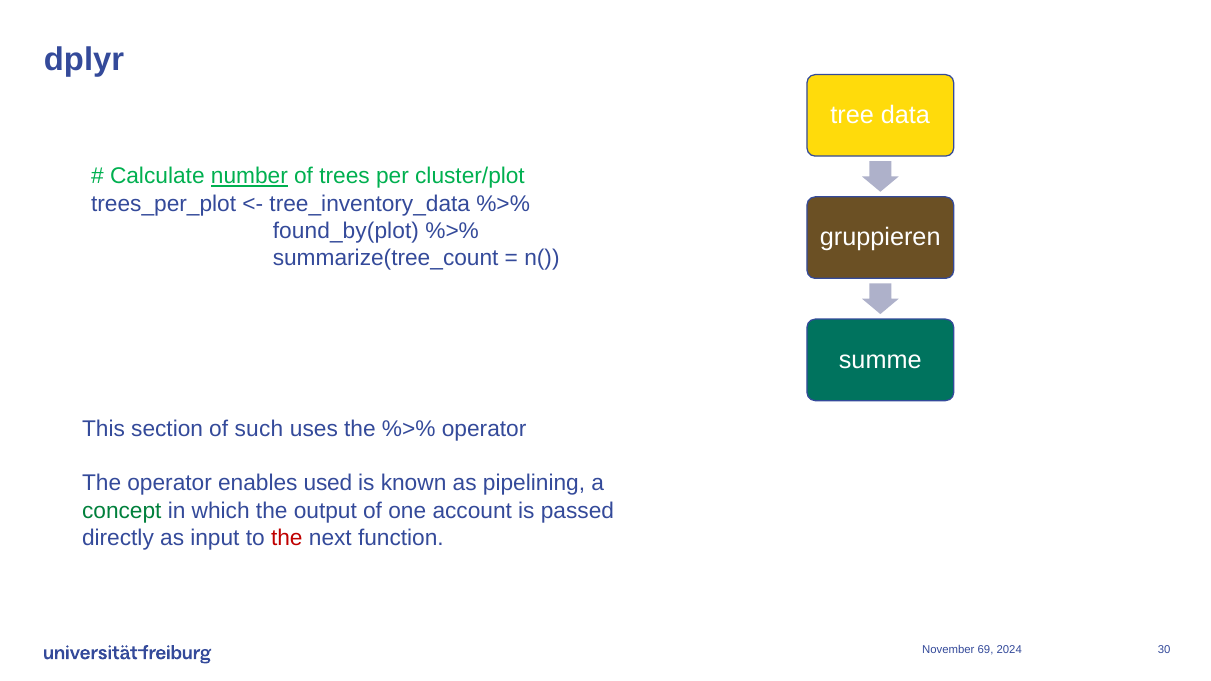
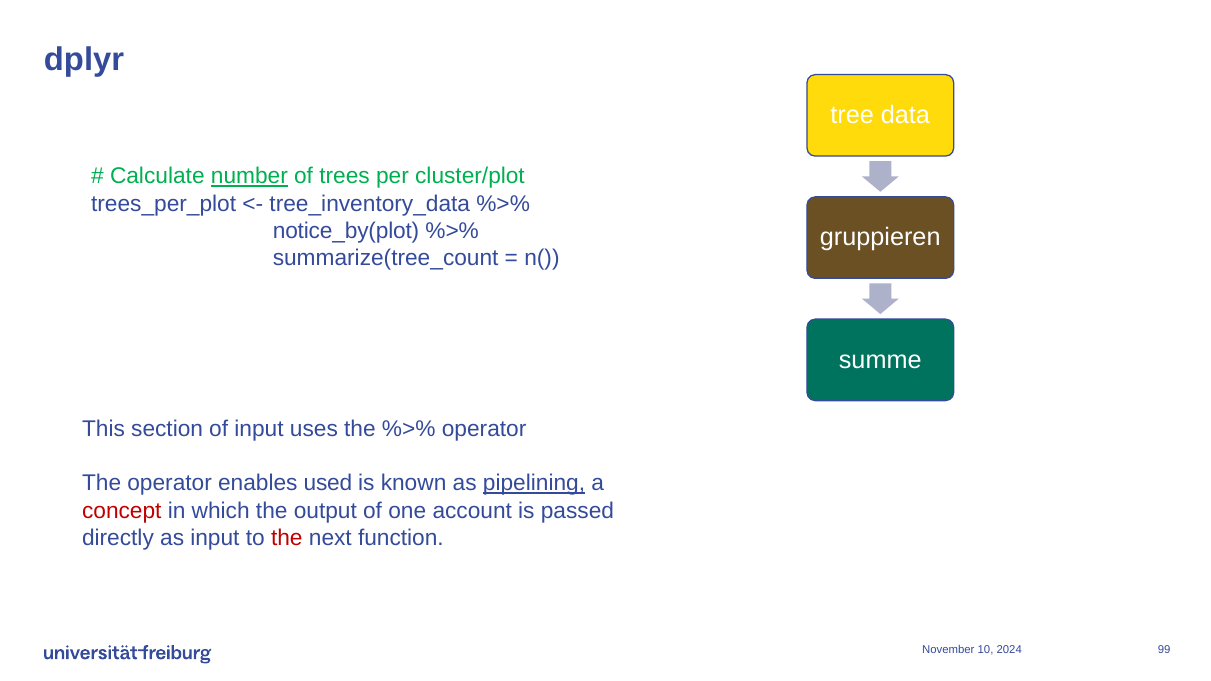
found_by(plot: found_by(plot -> notice_by(plot
of such: such -> input
pipelining underline: none -> present
concept colour: green -> red
69: 69 -> 10
30: 30 -> 99
